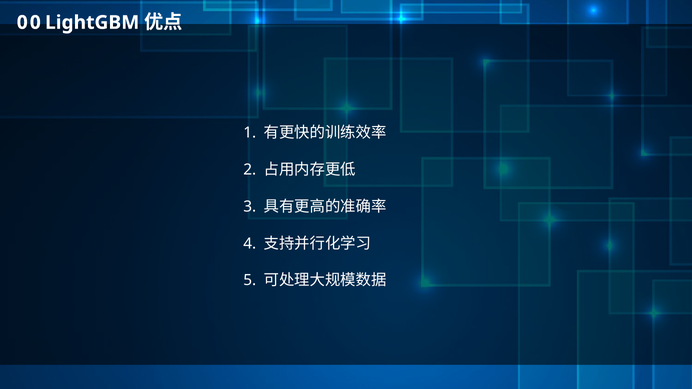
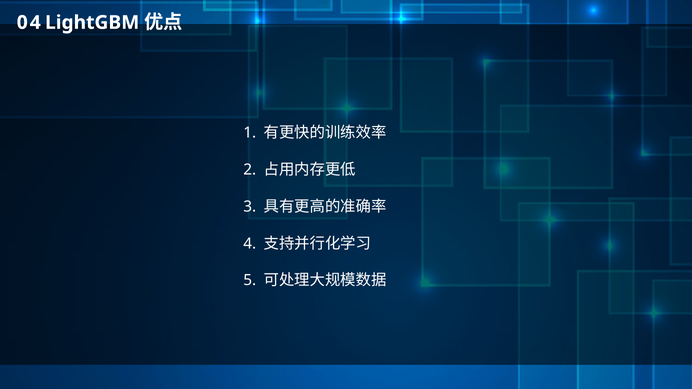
0 0: 0 -> 4
